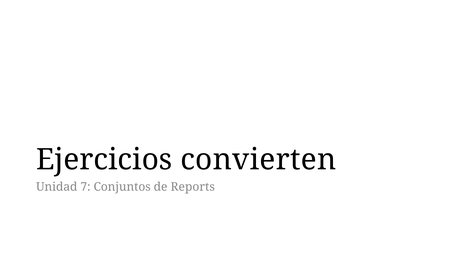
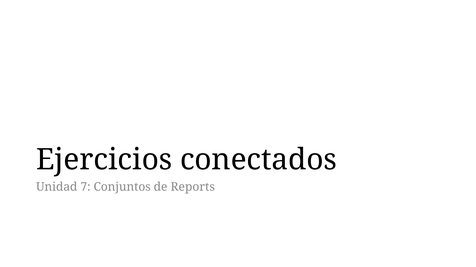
convierten: convierten -> conectados
